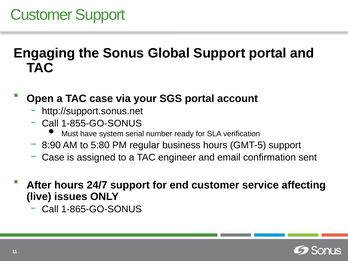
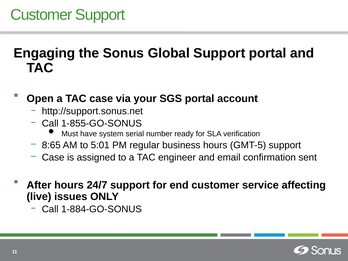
8:90: 8:90 -> 8:65
5:80: 5:80 -> 5:01
1-865-GO-SONUS: 1-865-GO-SONUS -> 1-884-GO-SONUS
